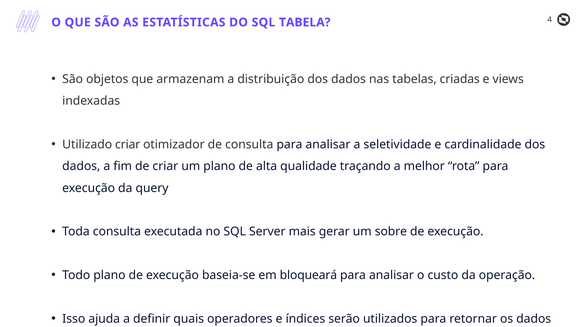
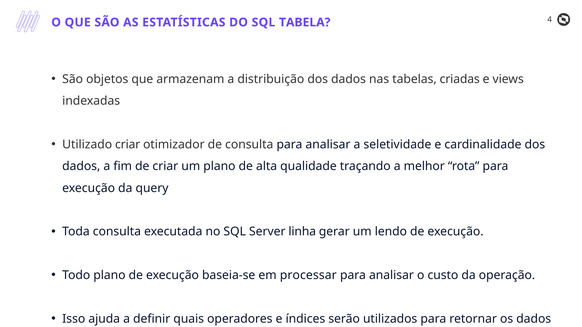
Server mais: mais -> linha
sobre: sobre -> lendo
bloqueará: bloqueará -> processar
